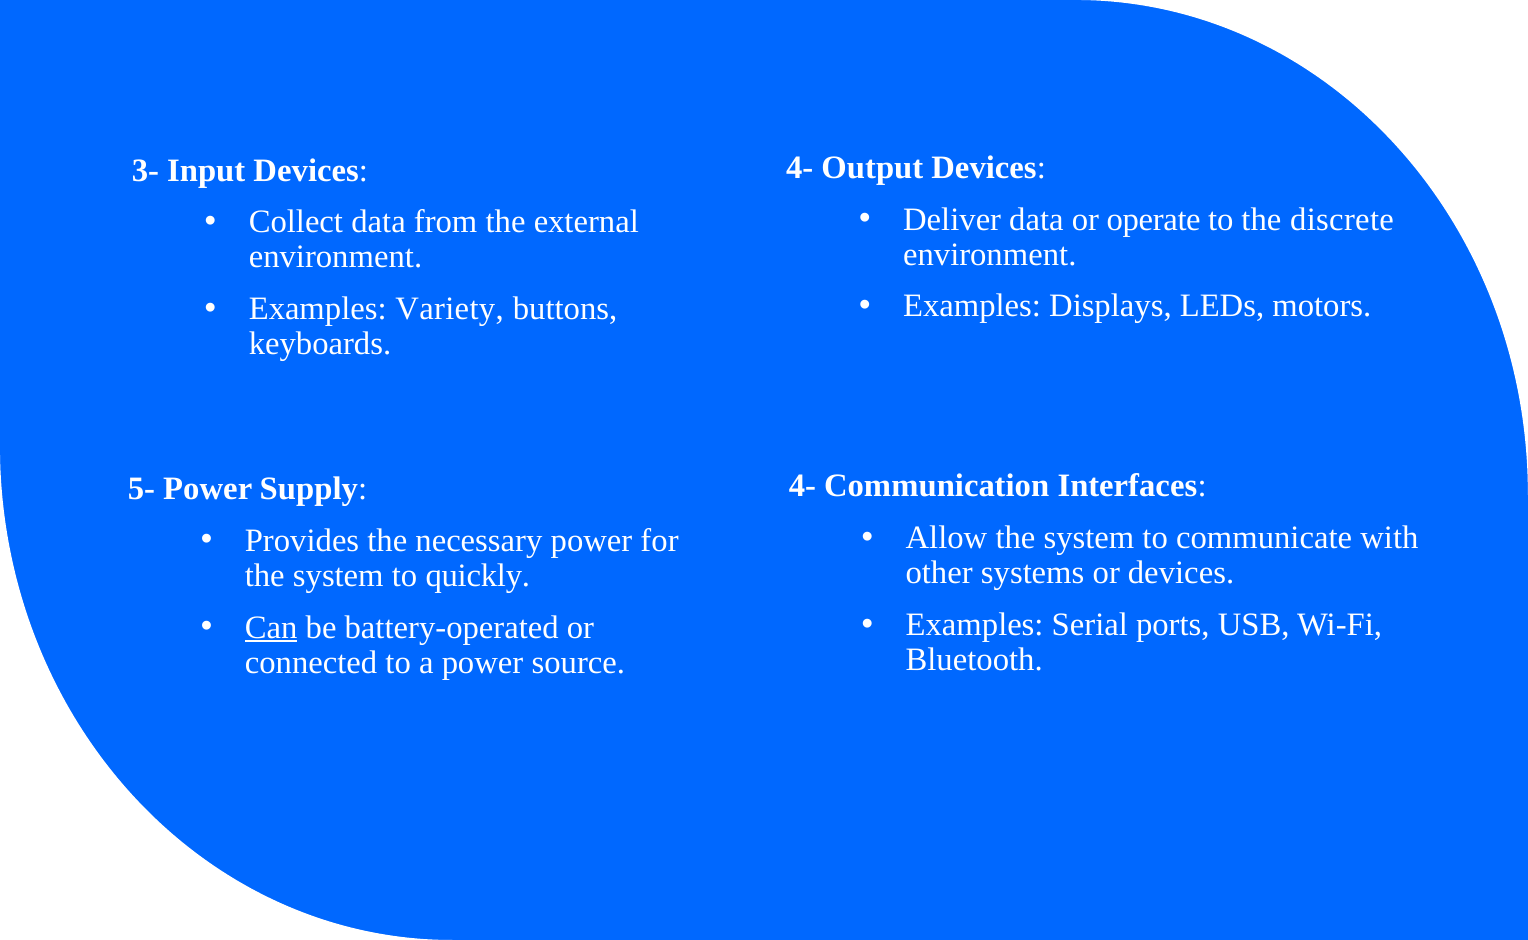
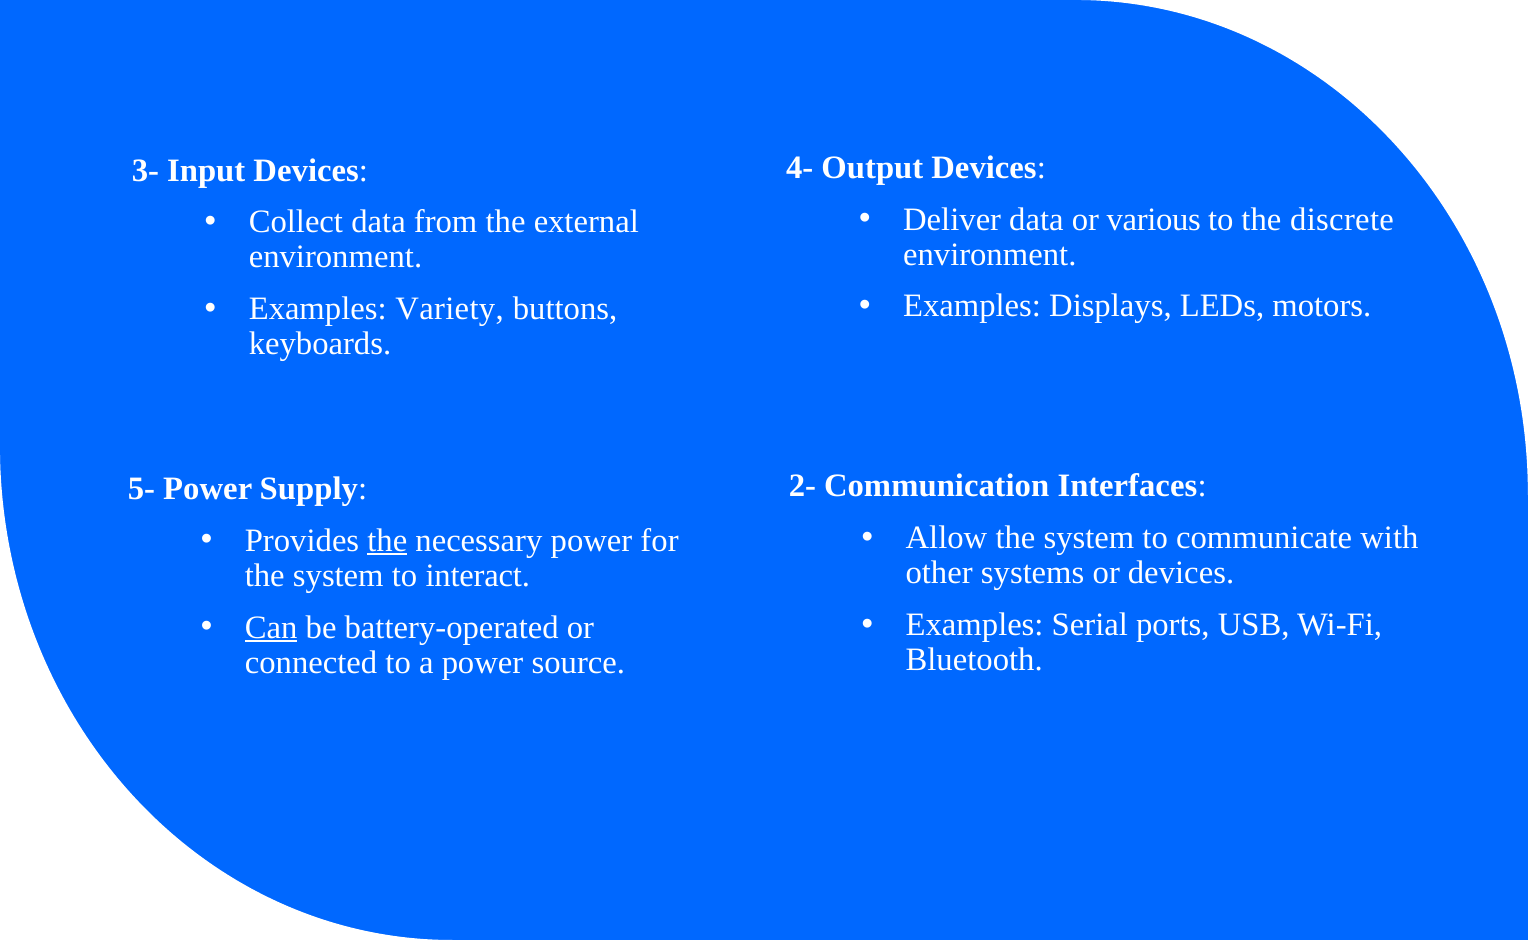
operate: operate -> various
4- at (802, 486): 4- -> 2-
the at (387, 541) underline: none -> present
quickly: quickly -> interact
